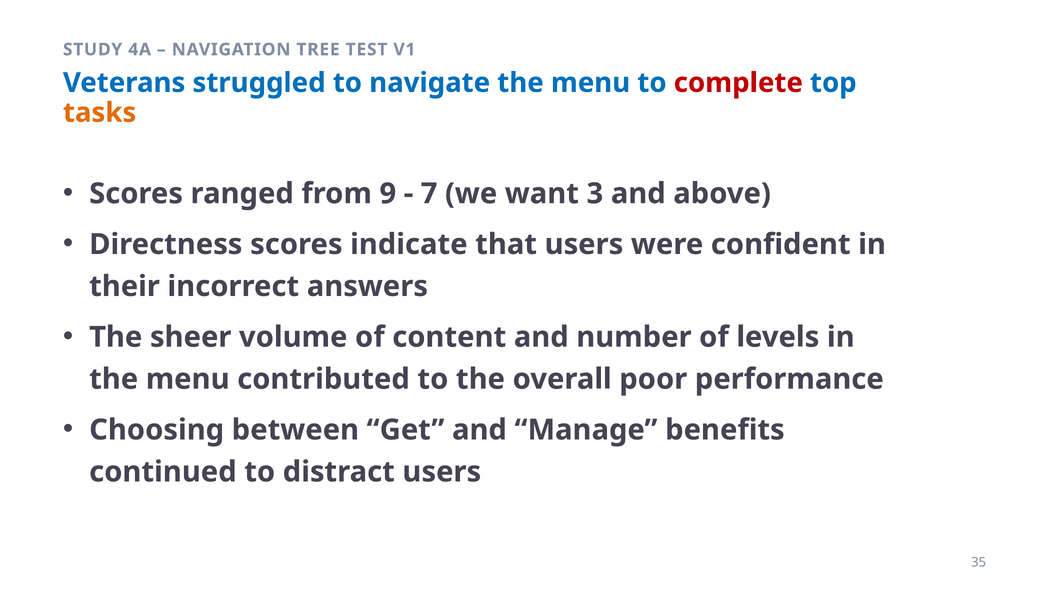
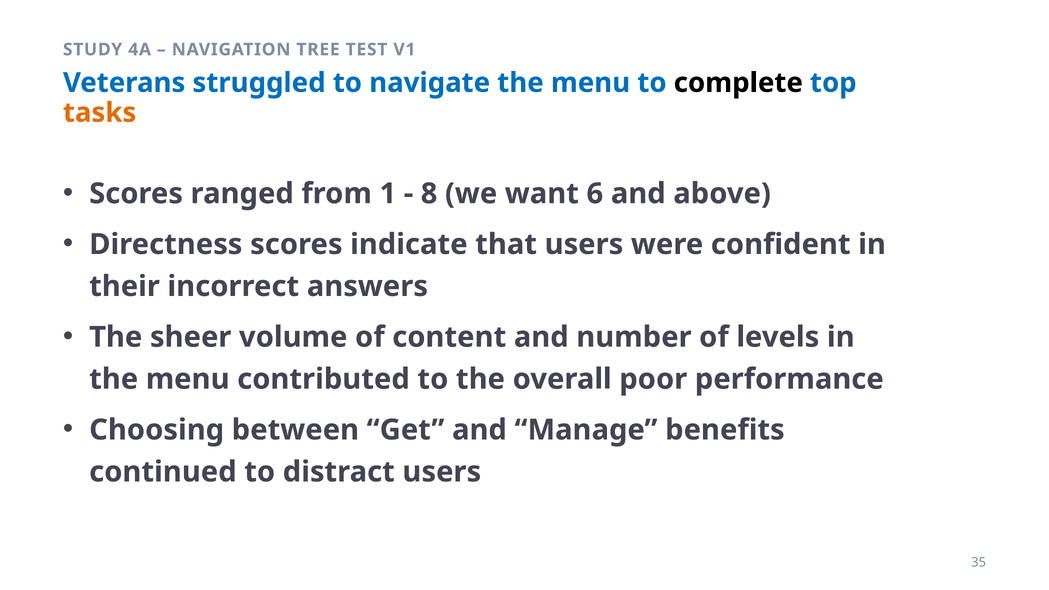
complete colour: red -> black
9: 9 -> 1
7: 7 -> 8
3: 3 -> 6
